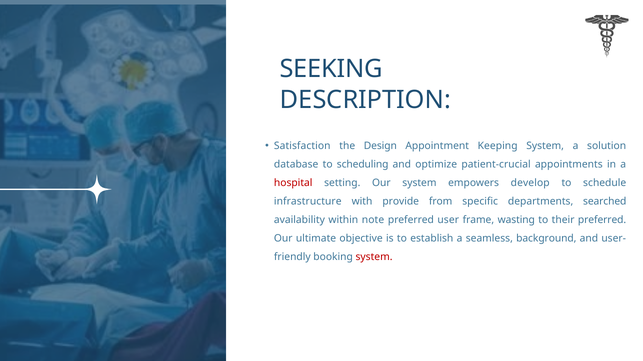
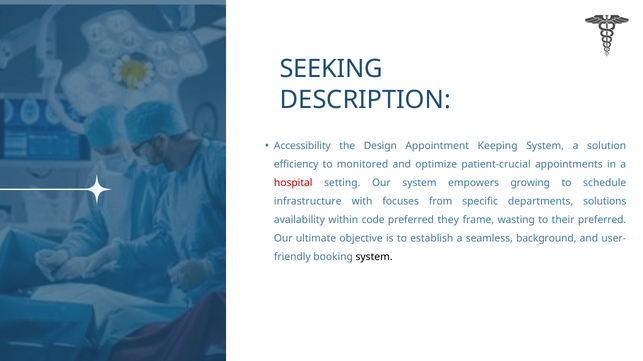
Satisfaction: Satisfaction -> Accessibility
database: database -> efficiency
scheduling: scheduling -> monitored
develop: develop -> growing
provide: provide -> focuses
searched: searched -> solutions
note: note -> code
user: user -> they
system at (374, 257) colour: red -> black
